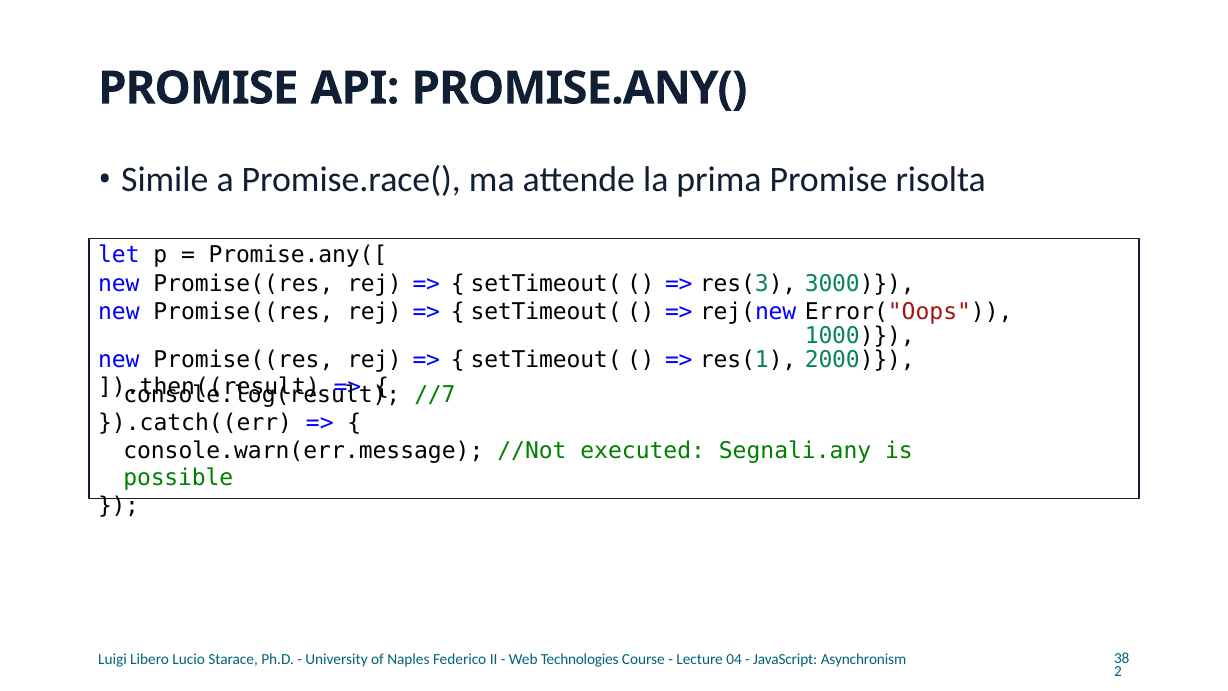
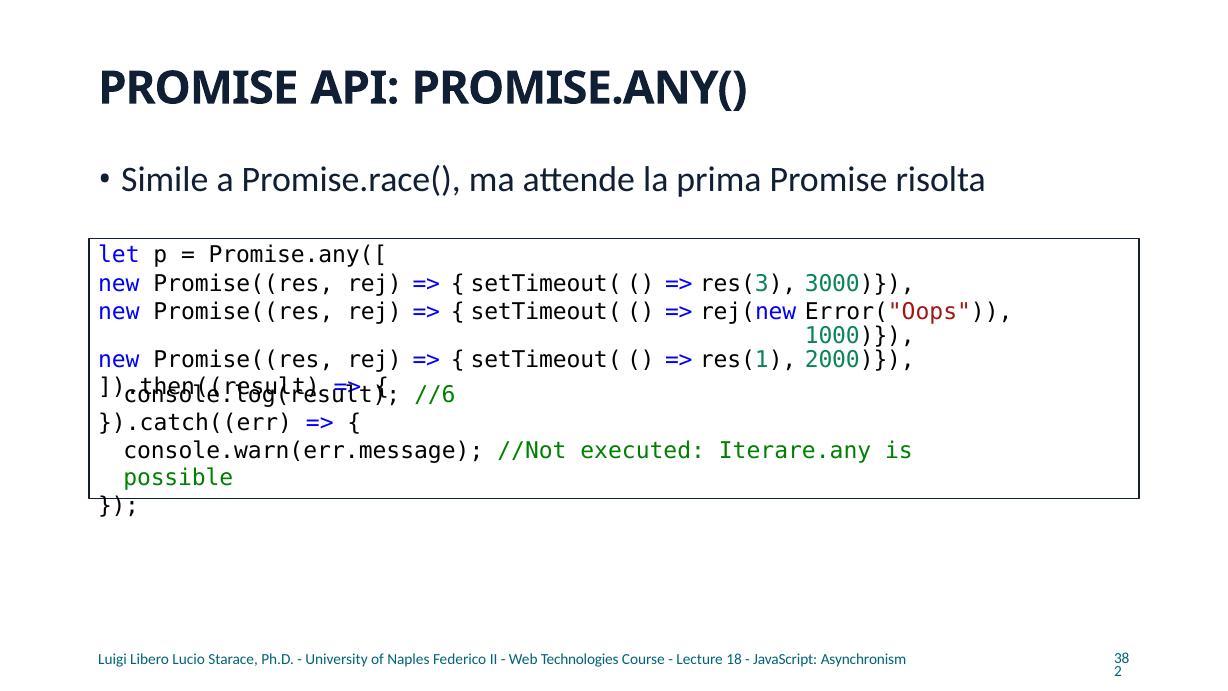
//7: //7 -> //6
Segnali.any: Segnali.any -> Iterare.any
04: 04 -> 18
